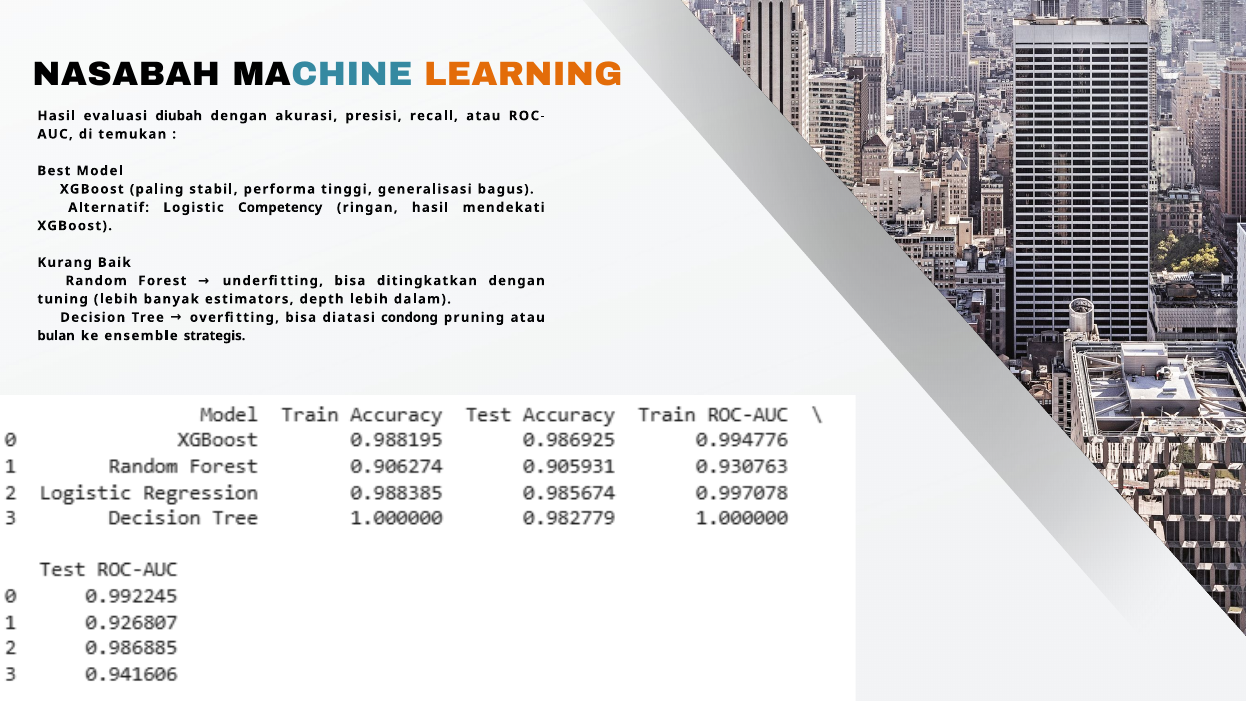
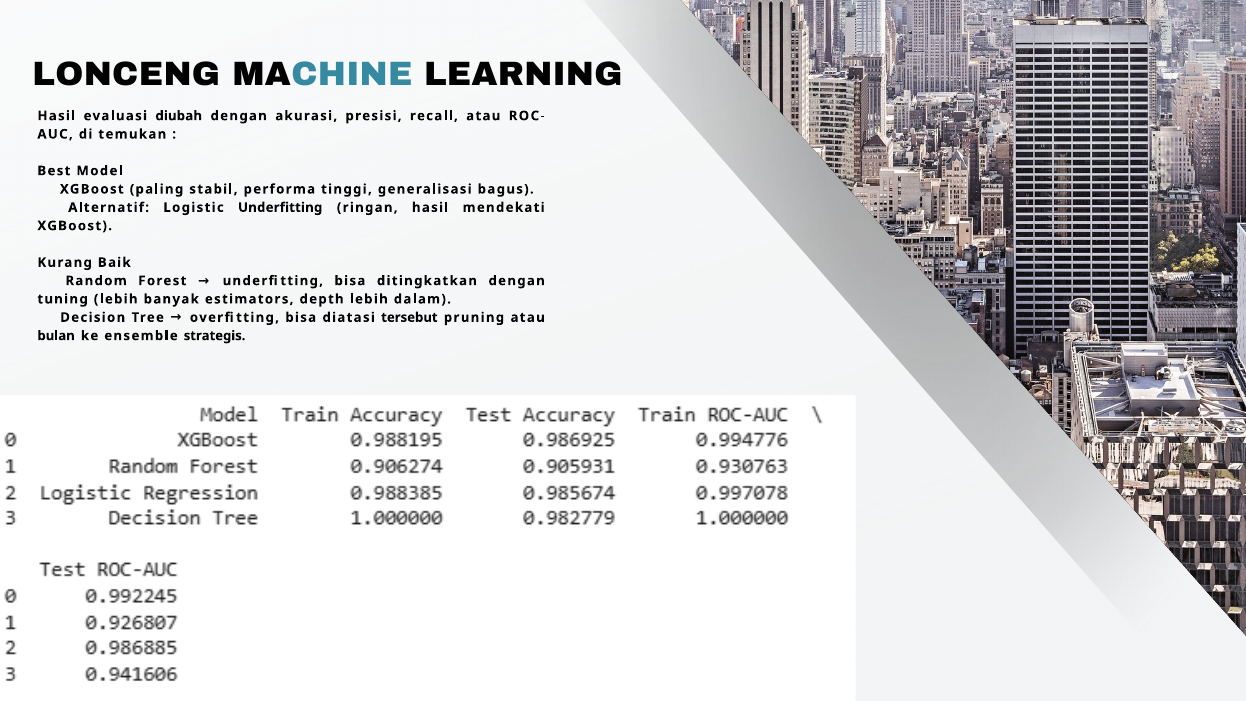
NASABAH: NASABAH -> LONCENG
LEARNING colour: orange -> black
Logistic Competency: Competency -> Underfitting
condong: condong -> tersebut
